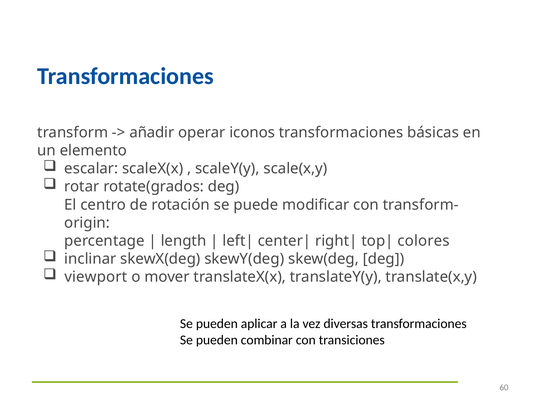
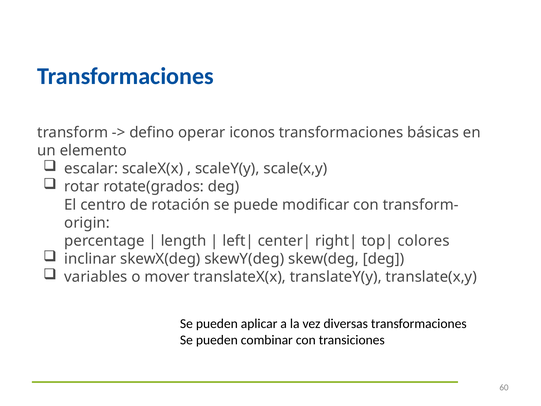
añadir: añadir -> defino
viewport: viewport -> variables
